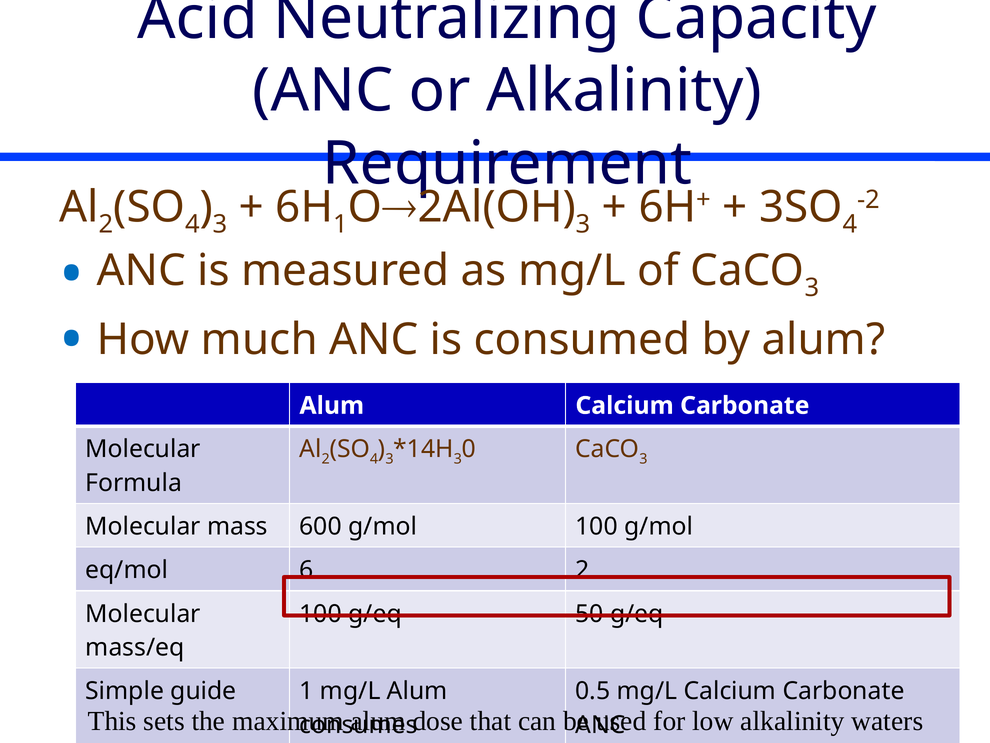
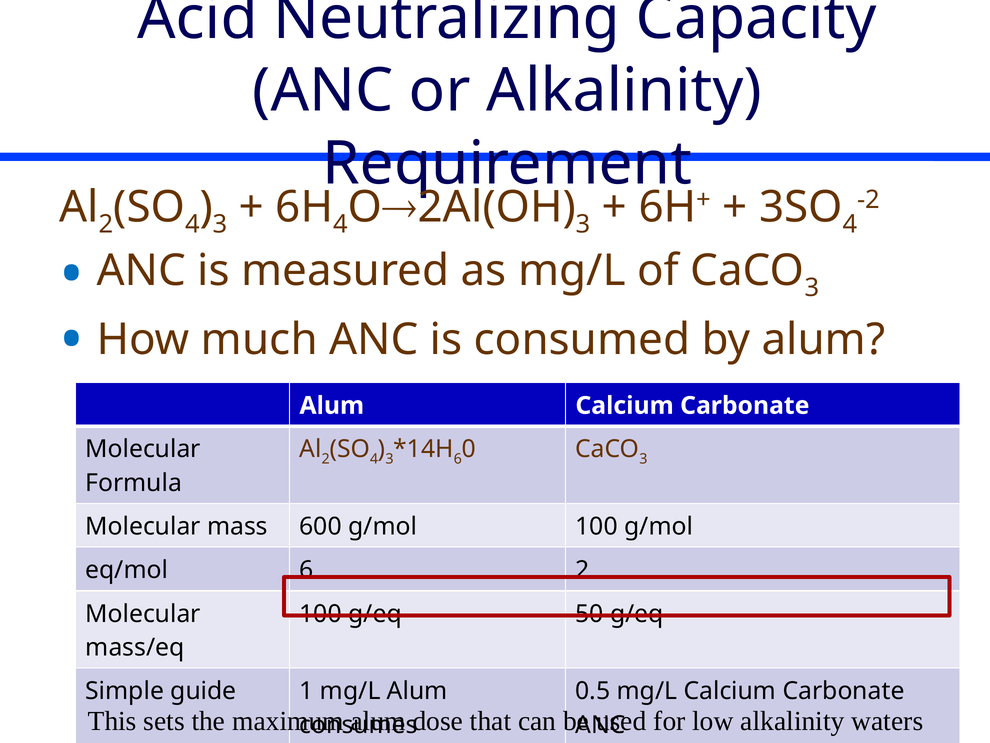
1 at (341, 224): 1 -> 4
3 at (458, 459): 3 -> 6
